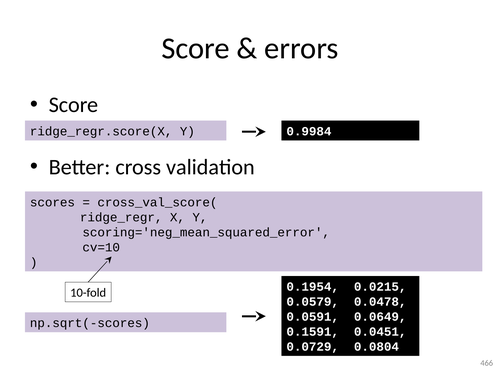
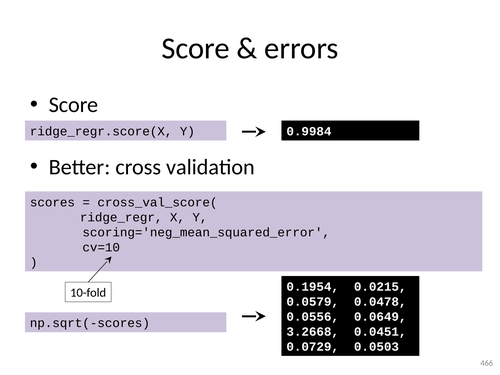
0.0591: 0.0591 -> 0.0556
0.1591: 0.1591 -> 3.2668
0.0804: 0.0804 -> 0.0503
